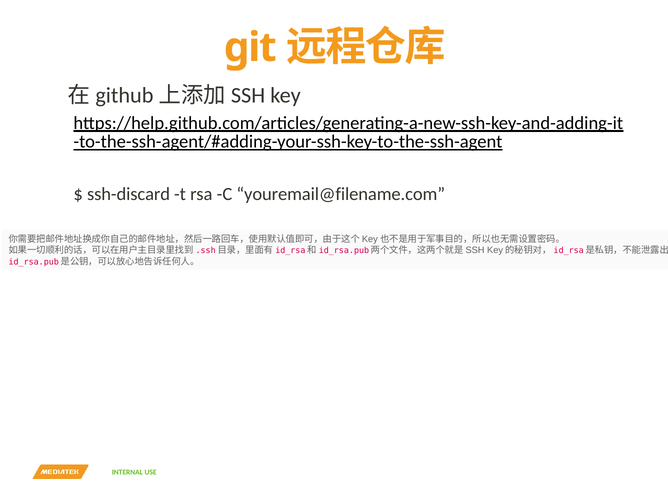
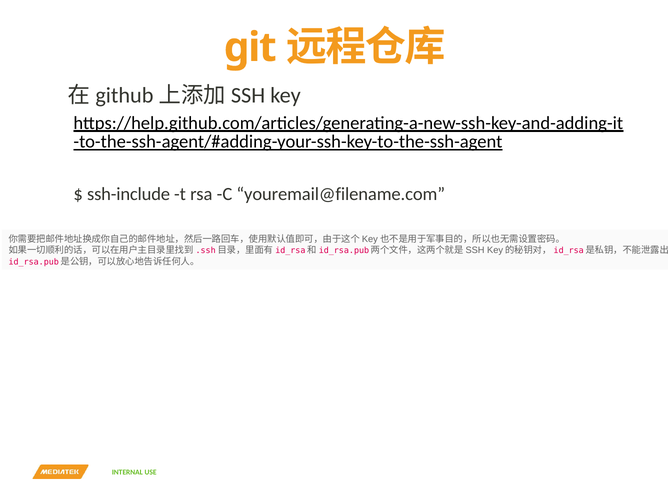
ssh-discard: ssh-discard -> ssh-include
